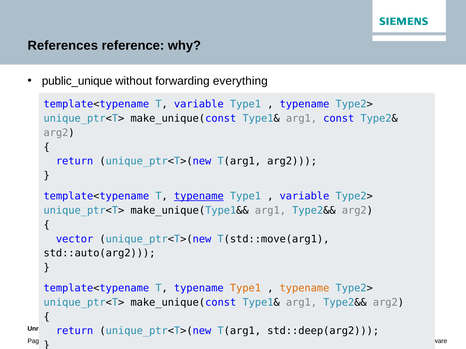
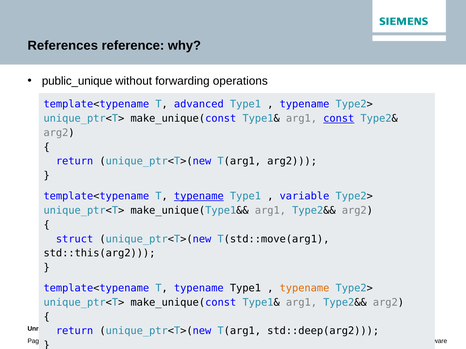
everything: everything -> operations
T variable: variable -> advanced
const underline: none -> present
vector: vector -> struct
std::auto(arg2: std::auto(arg2 -> std::this(arg2
Type1 at (245, 289) colour: orange -> black
